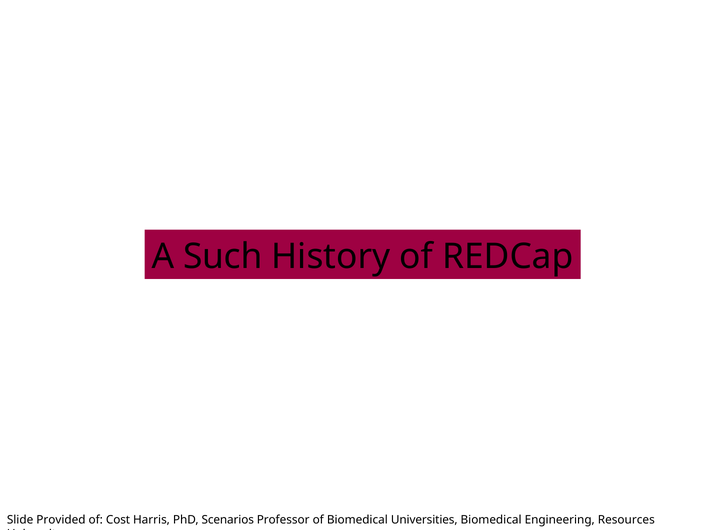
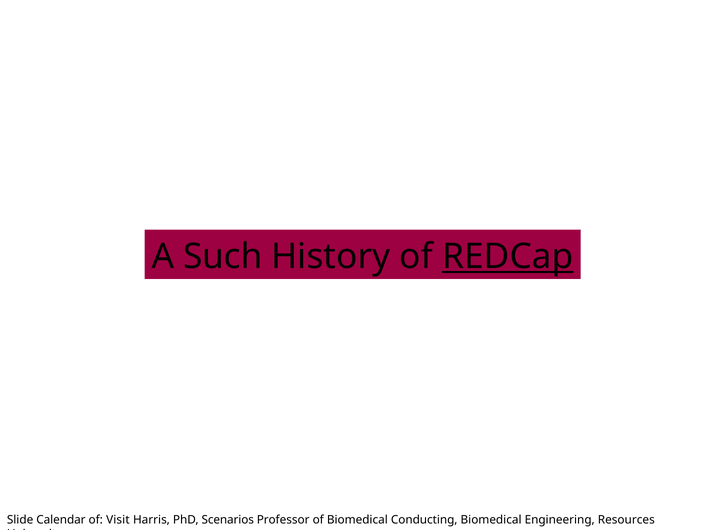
REDCap underline: none -> present
Provided: Provided -> Calendar
Cost: Cost -> Visit
Universities: Universities -> Conducting
